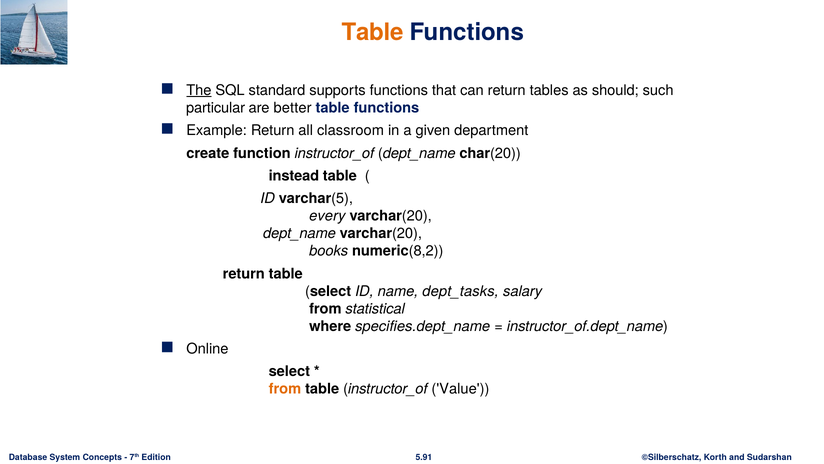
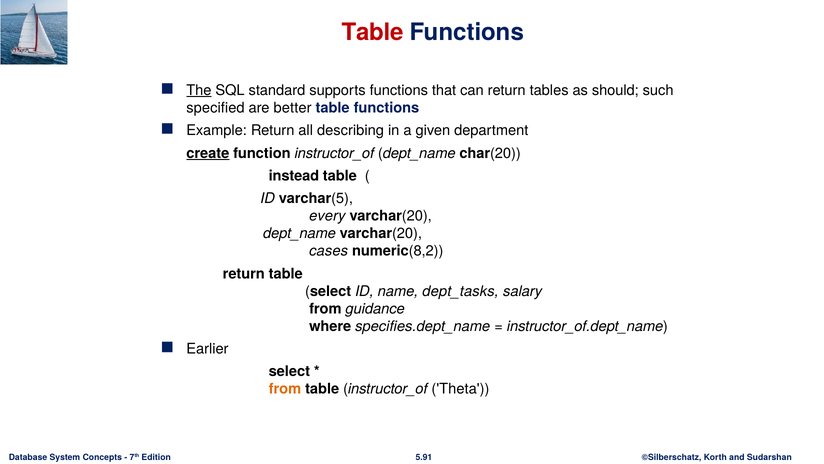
Table at (373, 32) colour: orange -> red
particular: particular -> specified
classroom: classroom -> describing
create underline: none -> present
books: books -> cases
statistical: statistical -> guidance
Online: Online -> Earlier
Value: Value -> Theta
